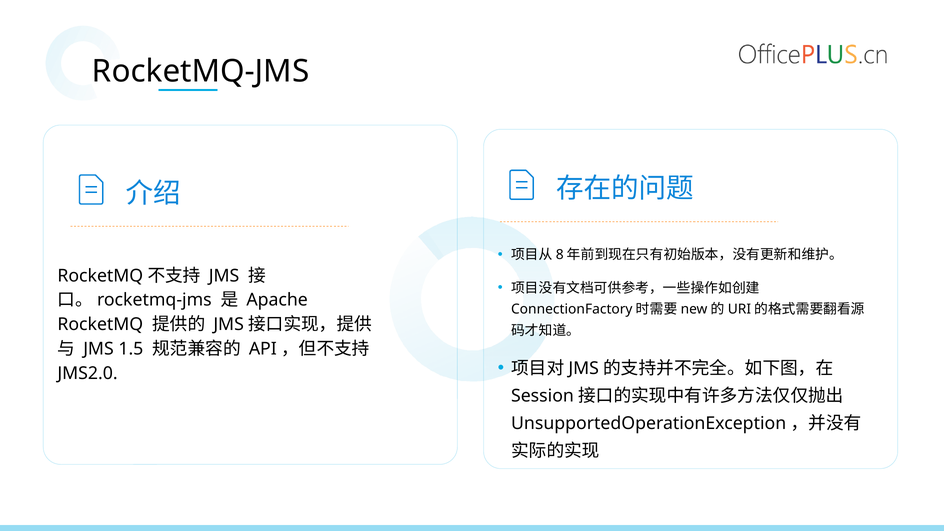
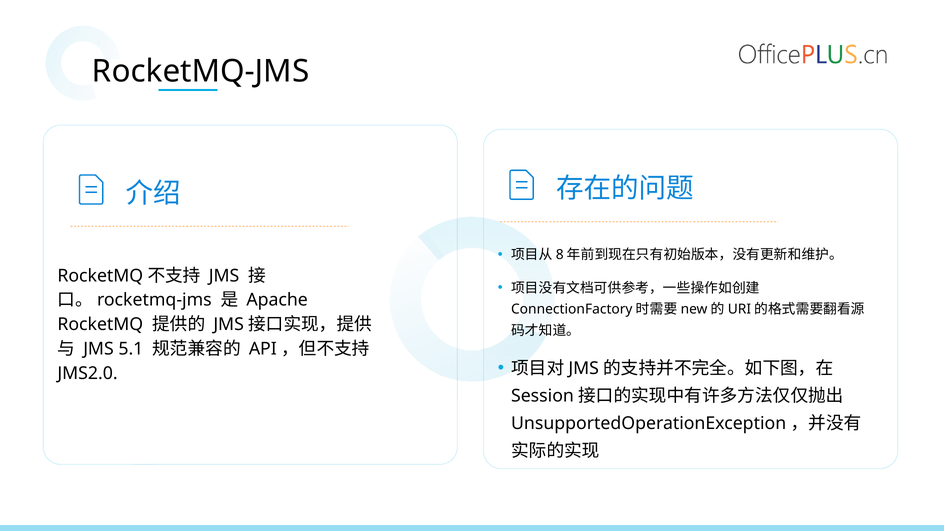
1.5: 1.5 -> 5.1
